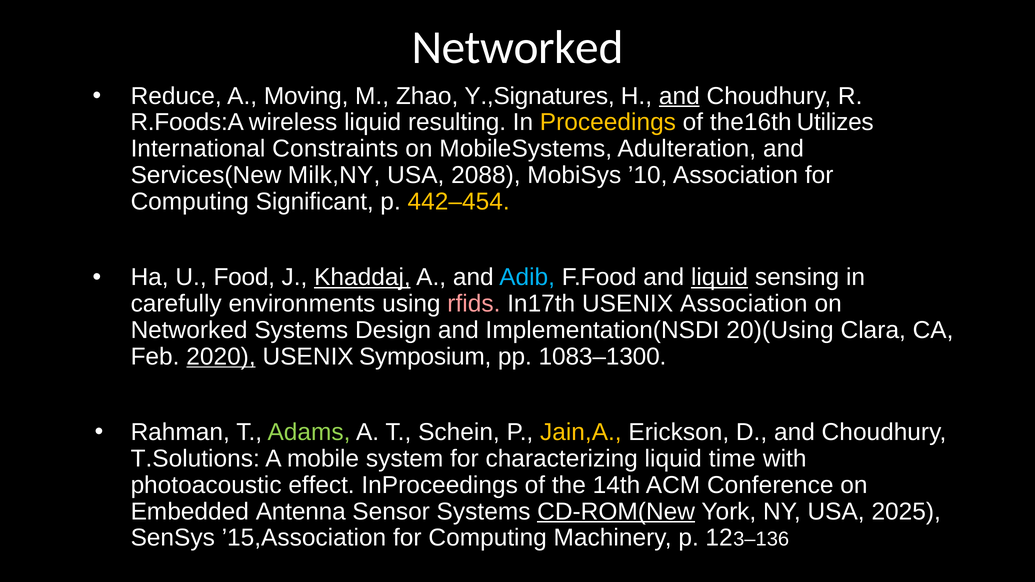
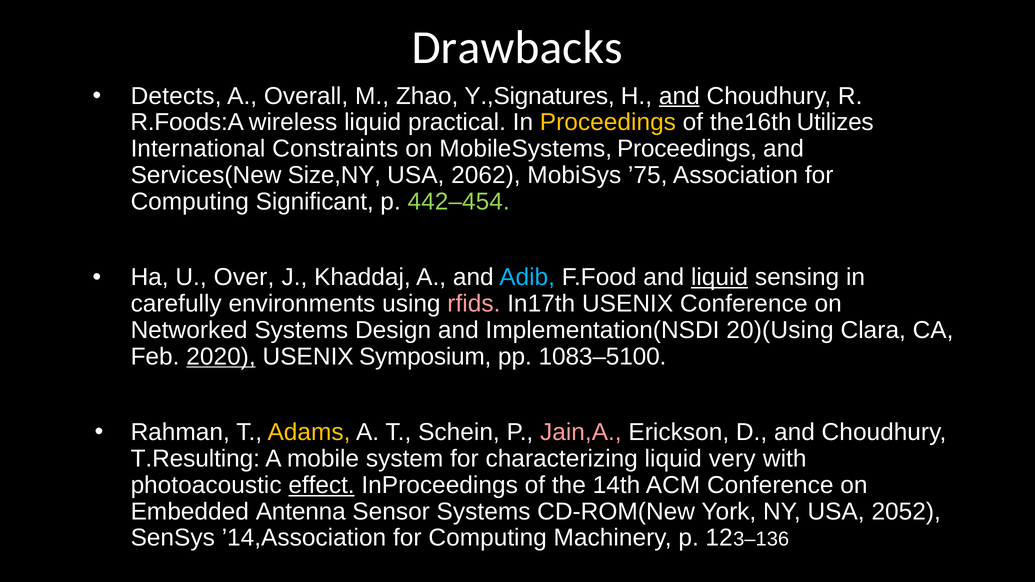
Networked at (518, 48): Networked -> Drawbacks
Reduce: Reduce -> Detects
Moving: Moving -> Overall
resulting: resulting -> practical
MobileSystems Adulteration: Adulteration -> Proceedings
Milk,NY: Milk,NY -> Size,NY
2088: 2088 -> 2062
’10: ’10 -> ’75
442–454 colour: yellow -> light green
Food: Food -> Over
Khaddaj underline: present -> none
USENIX Association: Association -> Conference
1083–1300: 1083–1300 -> 1083–5100
Adams colour: light green -> yellow
Jain,A colour: yellow -> pink
T.Solutions: T.Solutions -> T.Resulting
time: time -> very
effect underline: none -> present
CD-ROM(New underline: present -> none
2025: 2025 -> 2052
’15,Association: ’15,Association -> ’14,Association
